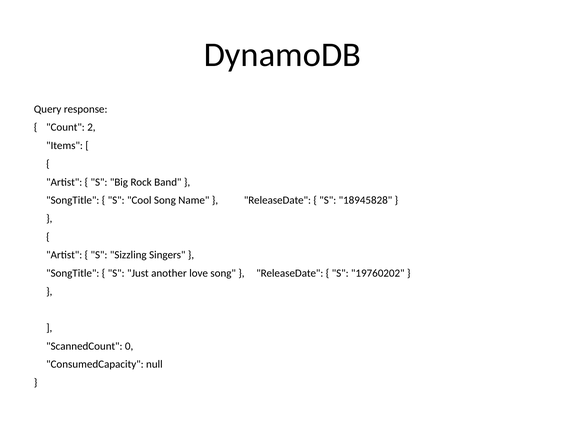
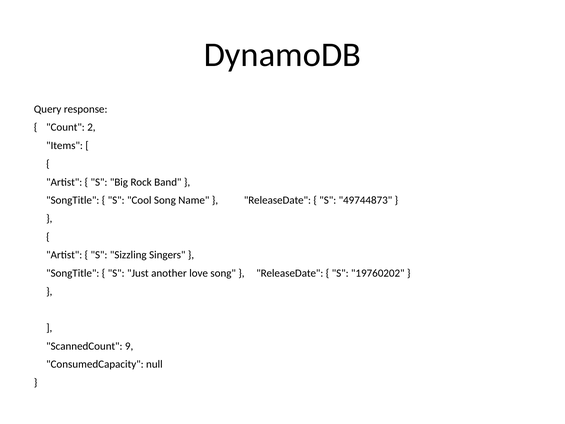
18945828: 18945828 -> 49744873
0: 0 -> 9
